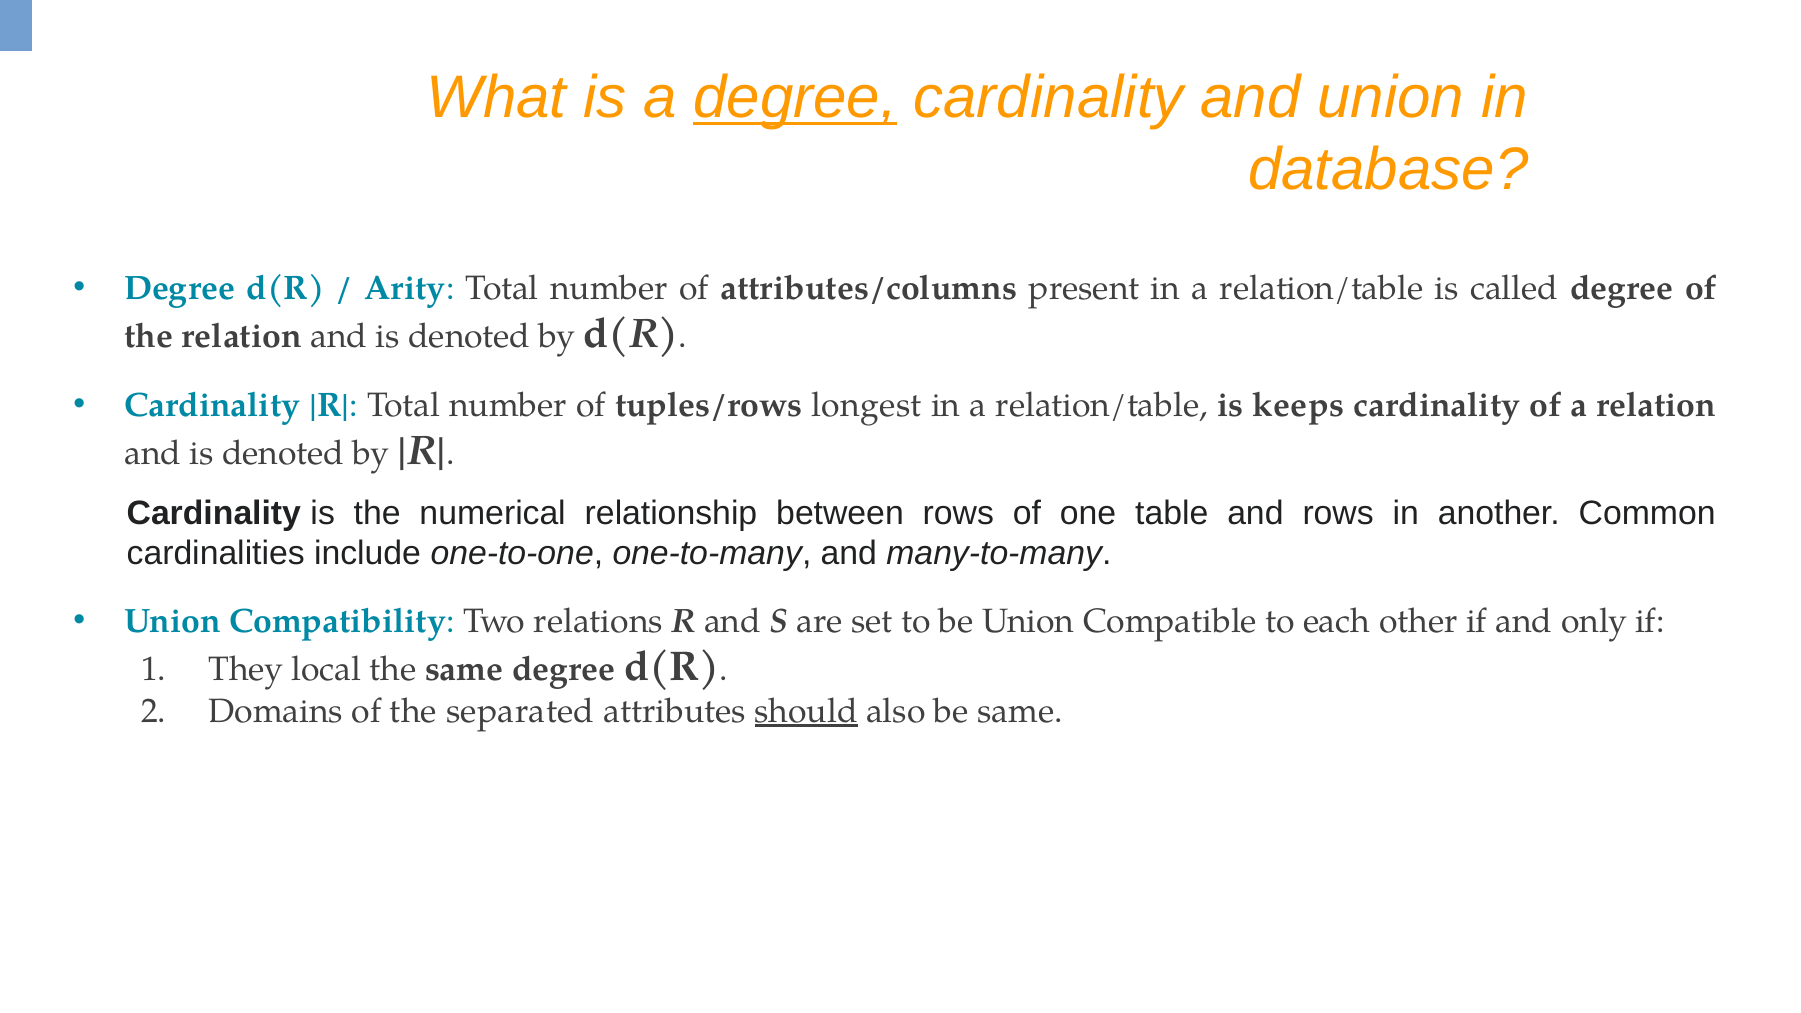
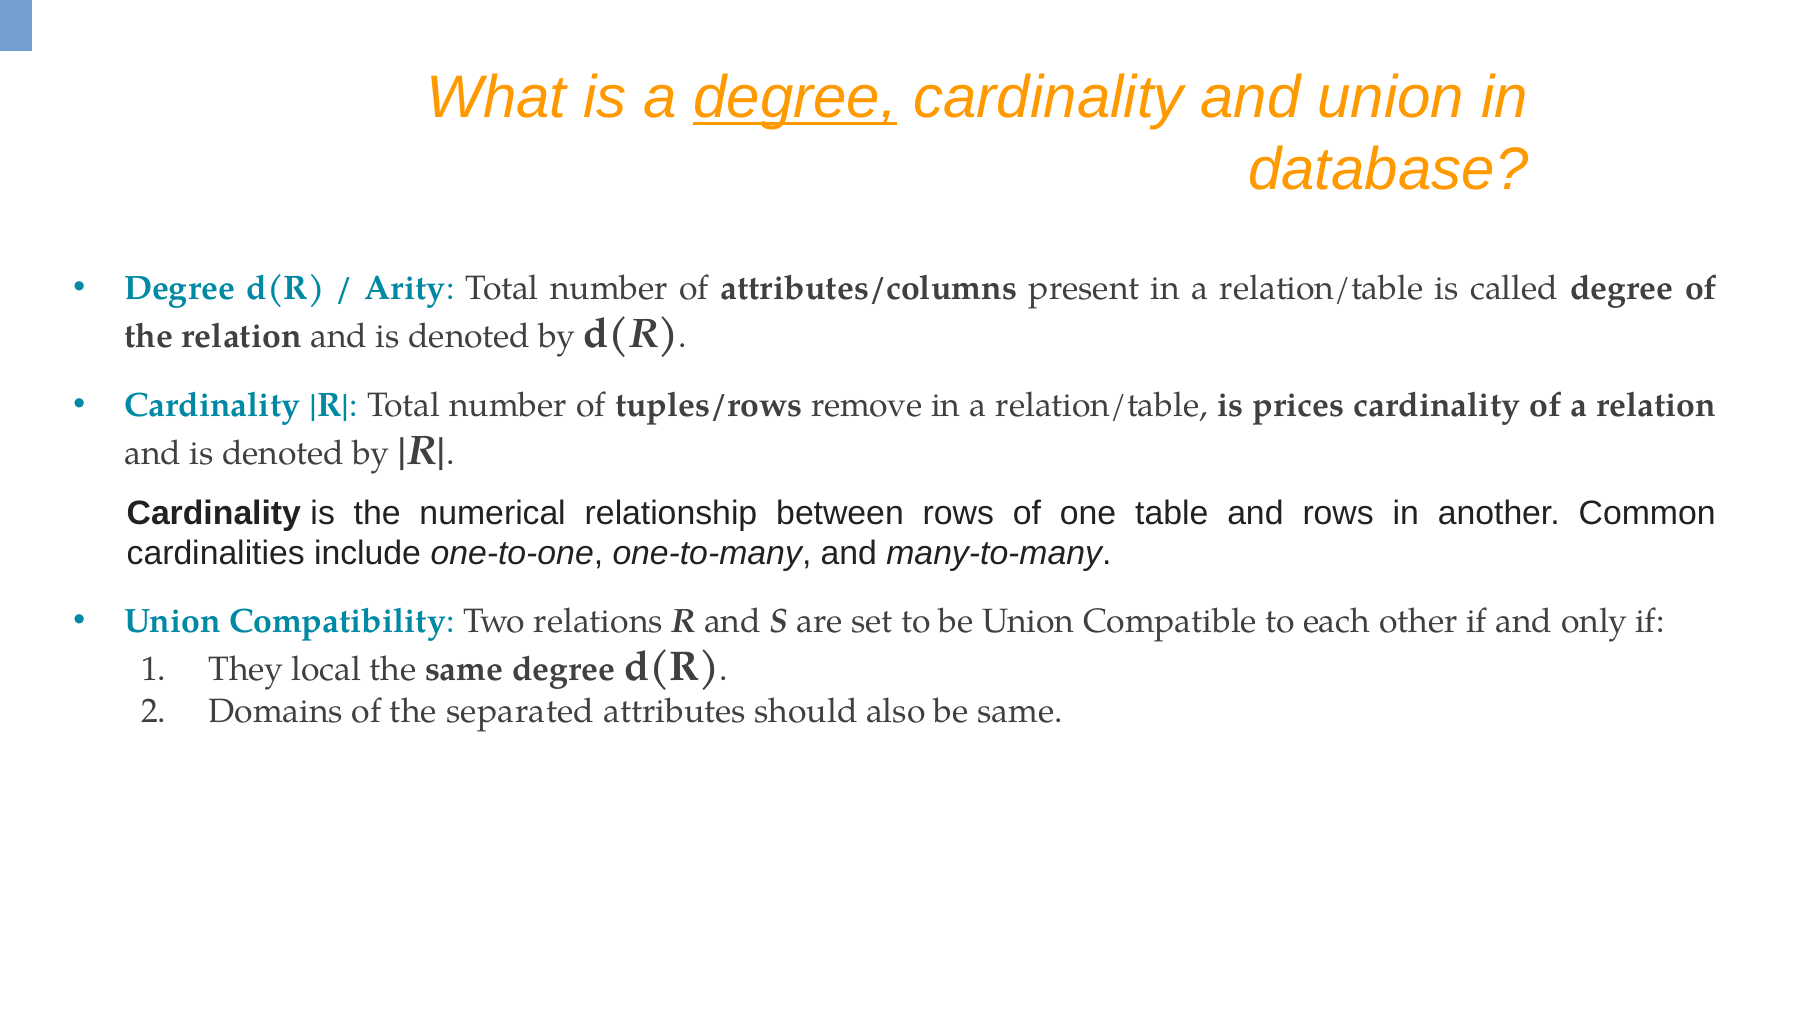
longest: longest -> remove
keeps: keeps -> prices
should underline: present -> none
